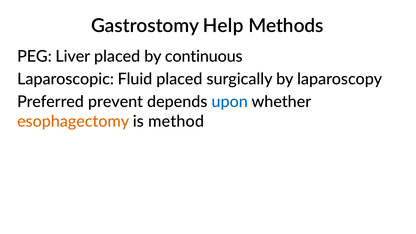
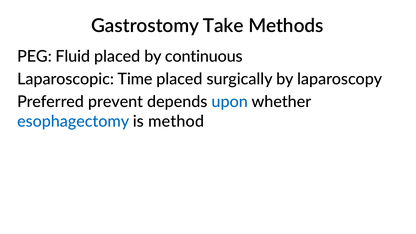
Help: Help -> Take
Liver: Liver -> Fluid
Fluid: Fluid -> Time
esophagectomy colour: orange -> blue
